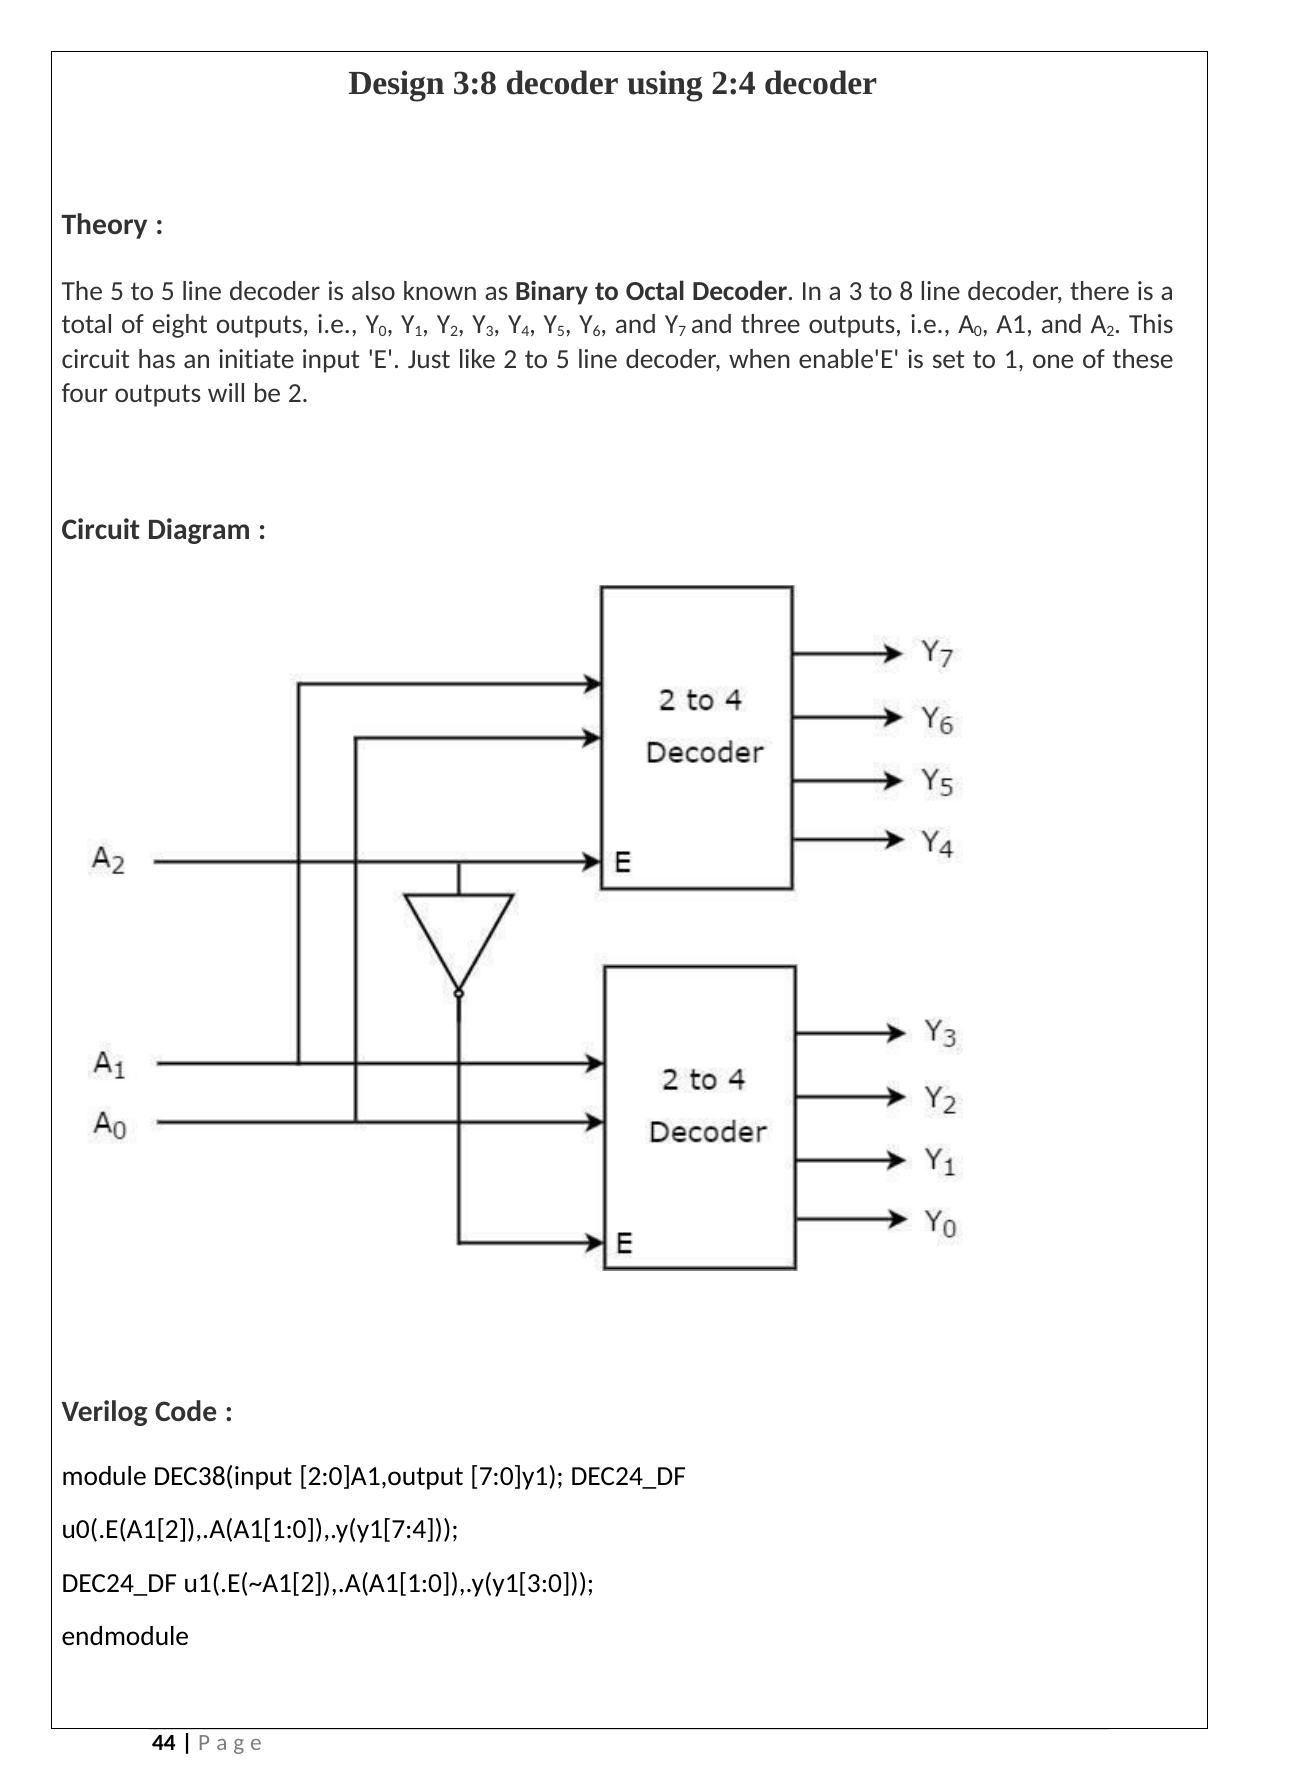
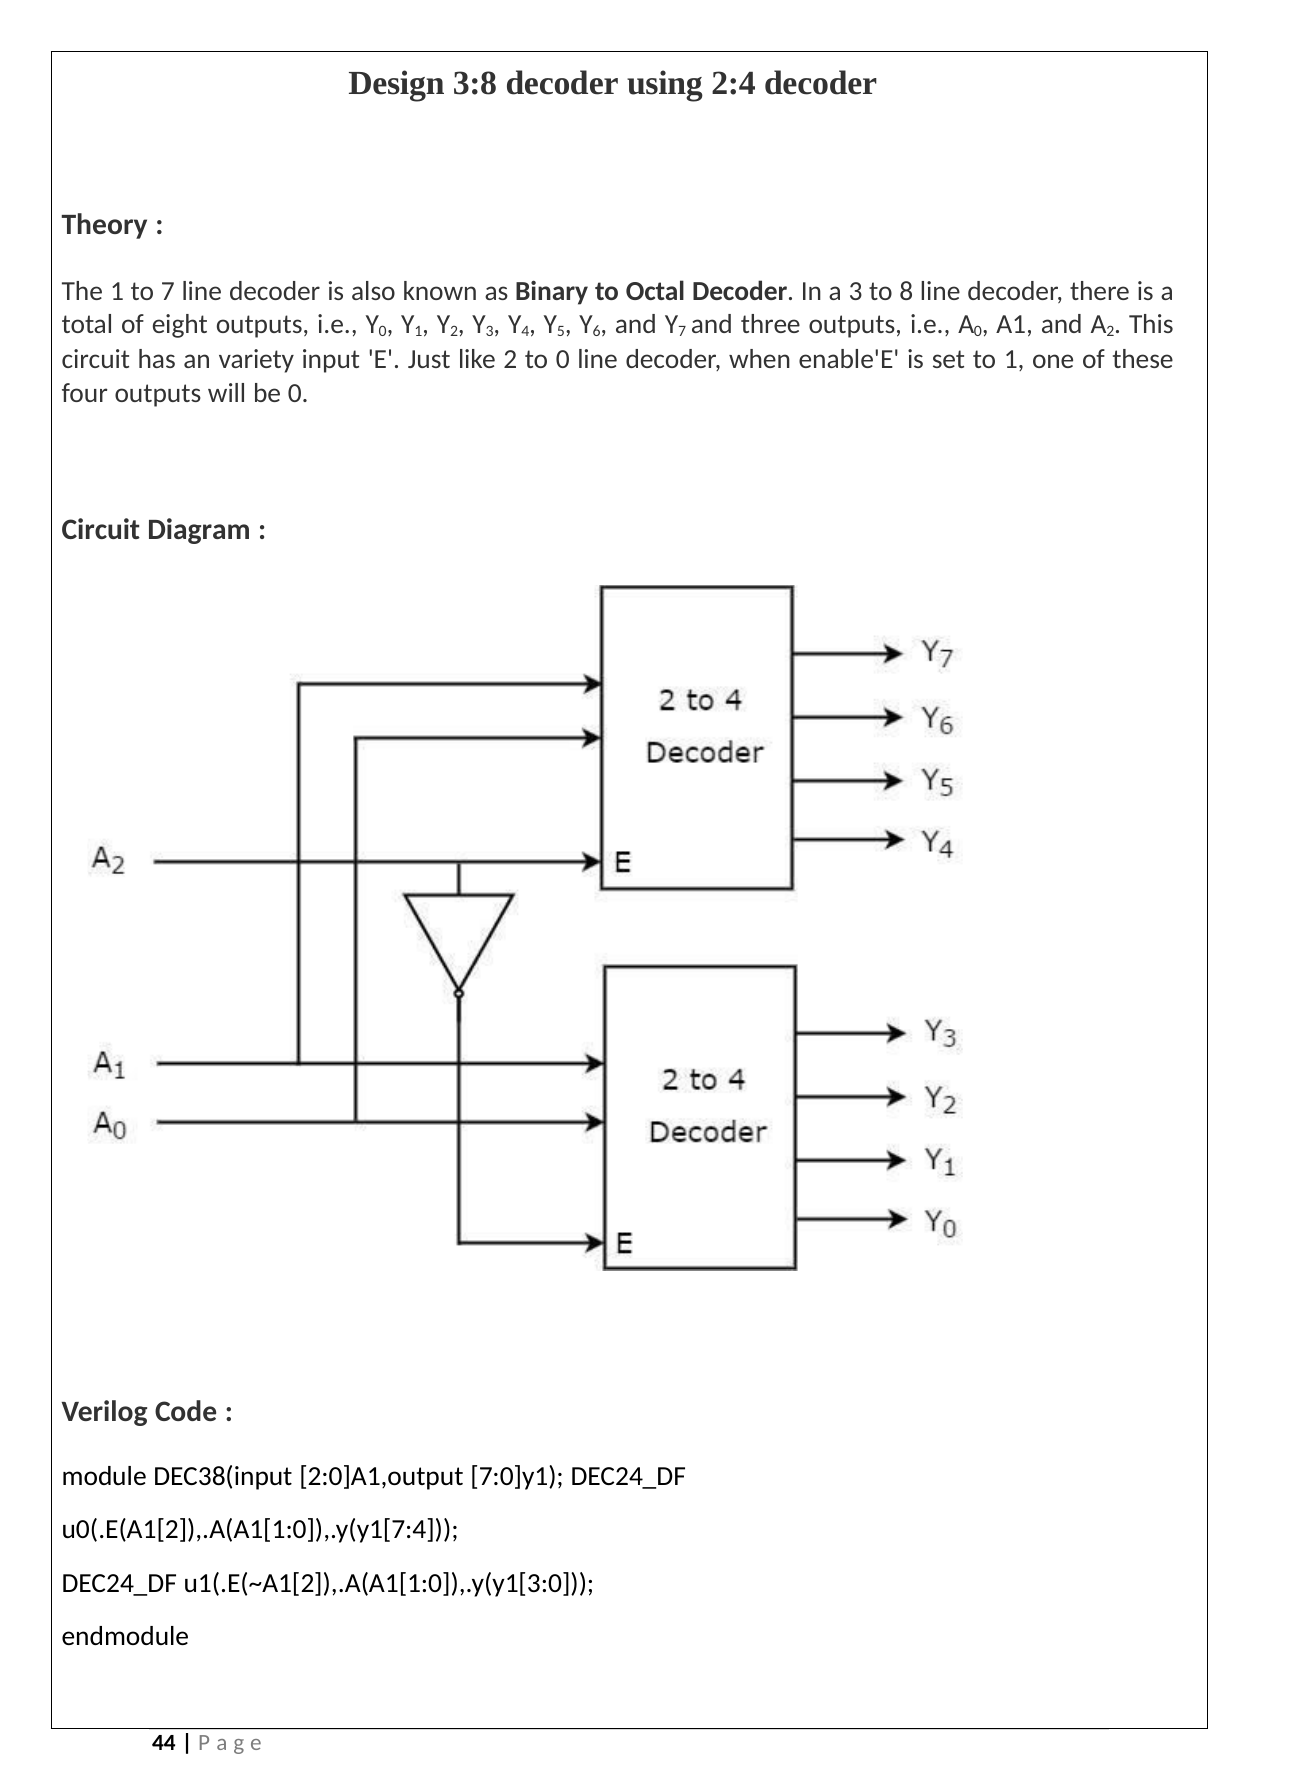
The 5: 5 -> 1
5 at (168, 291): 5 -> 7
initiate: initiate -> variety
2 to 5: 5 -> 0
be 2: 2 -> 0
